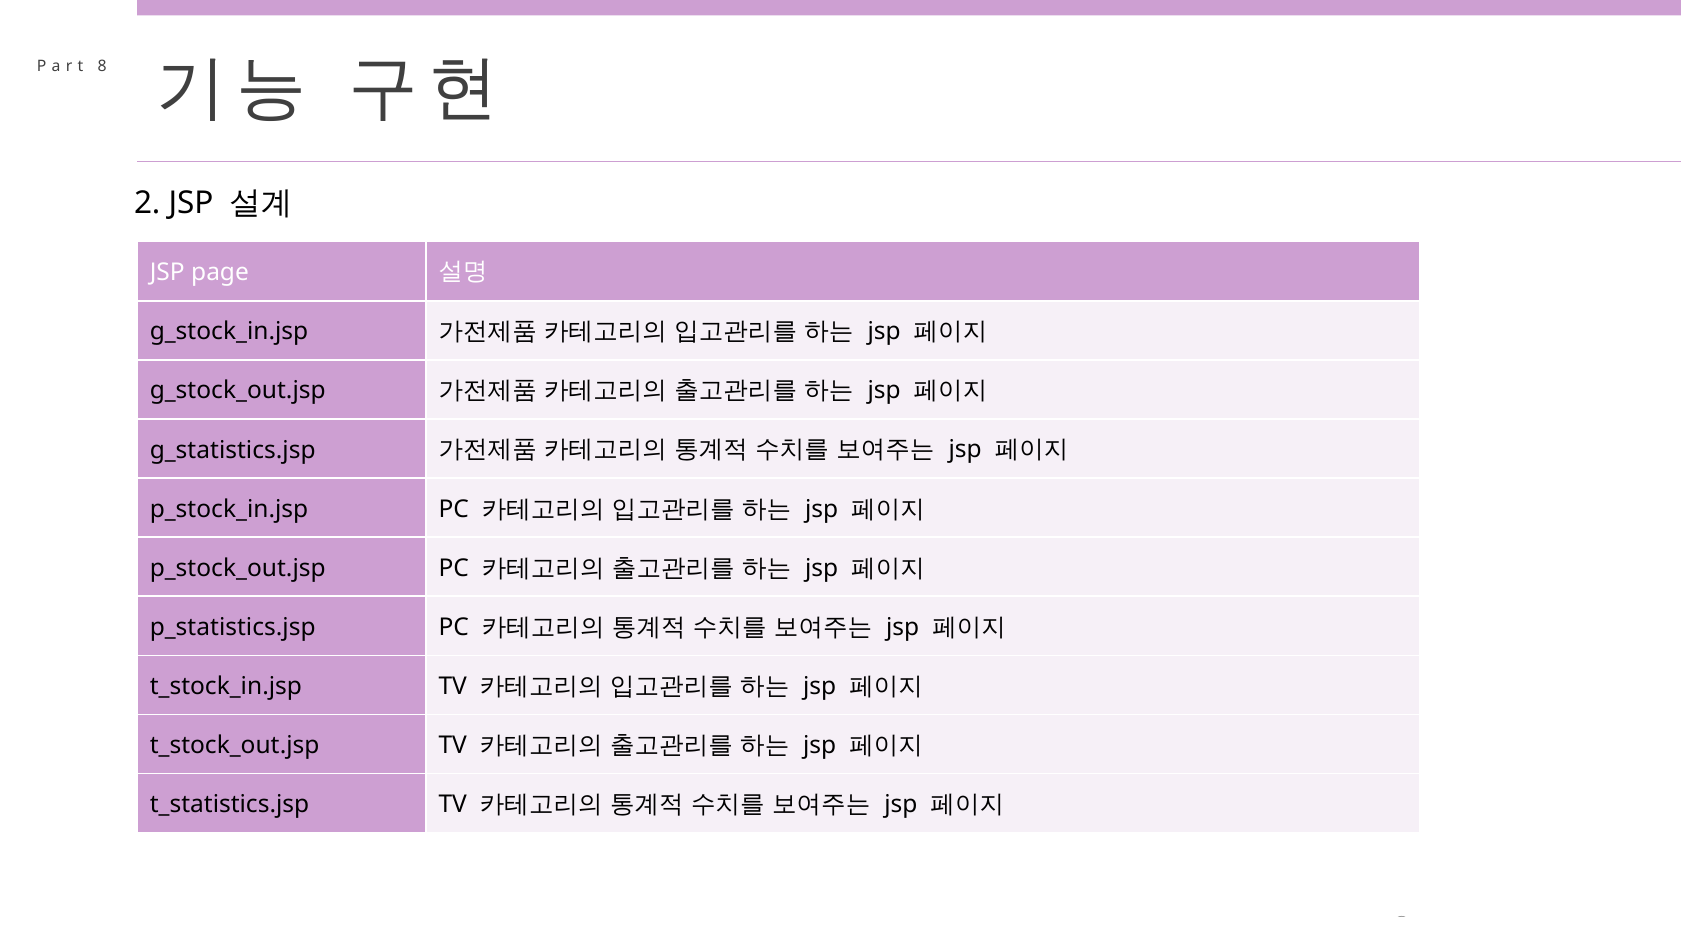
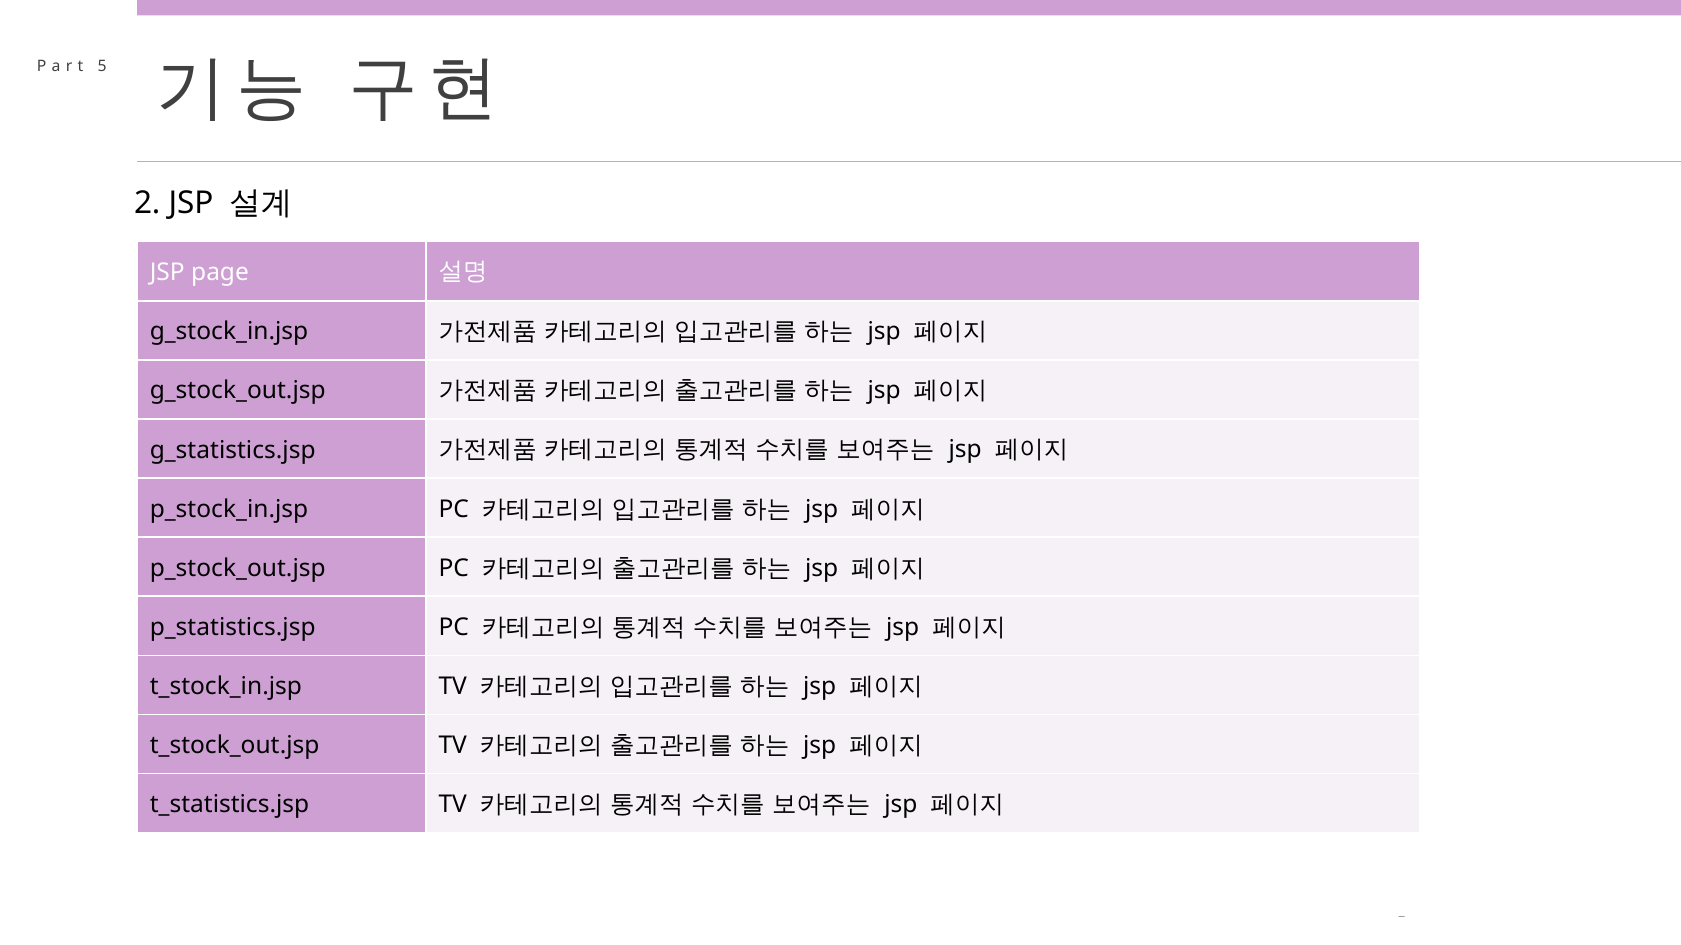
8: 8 -> 5
